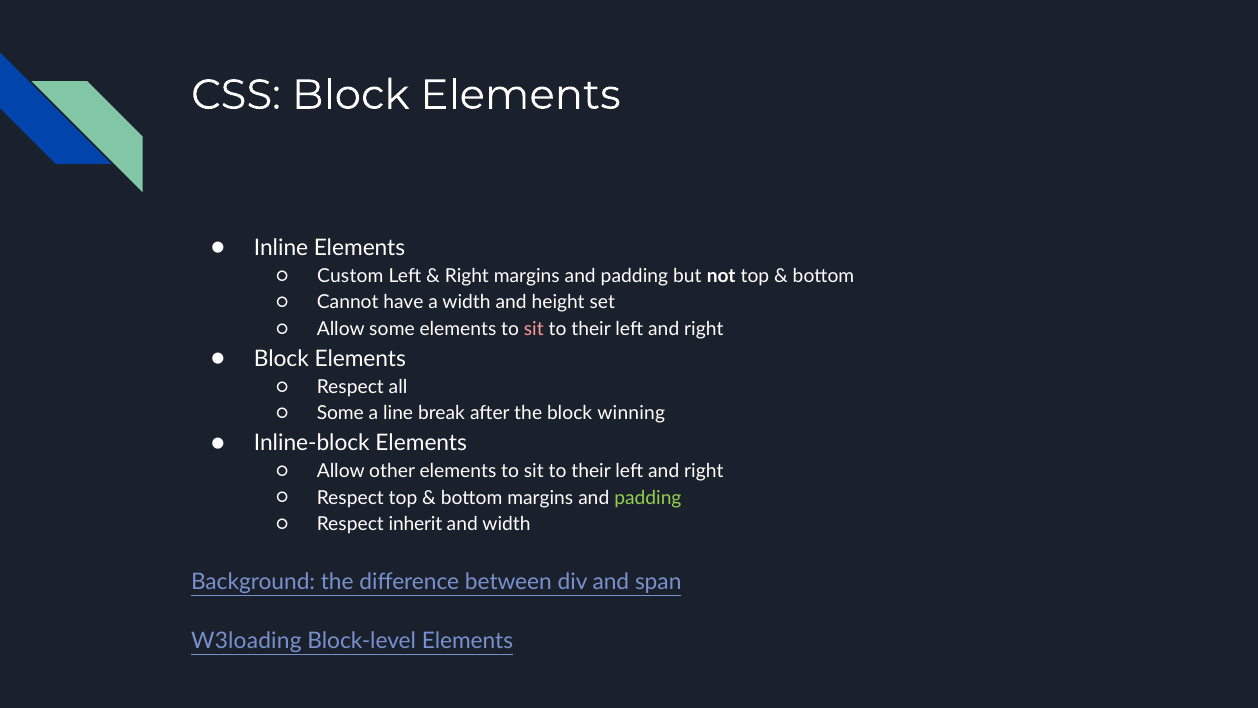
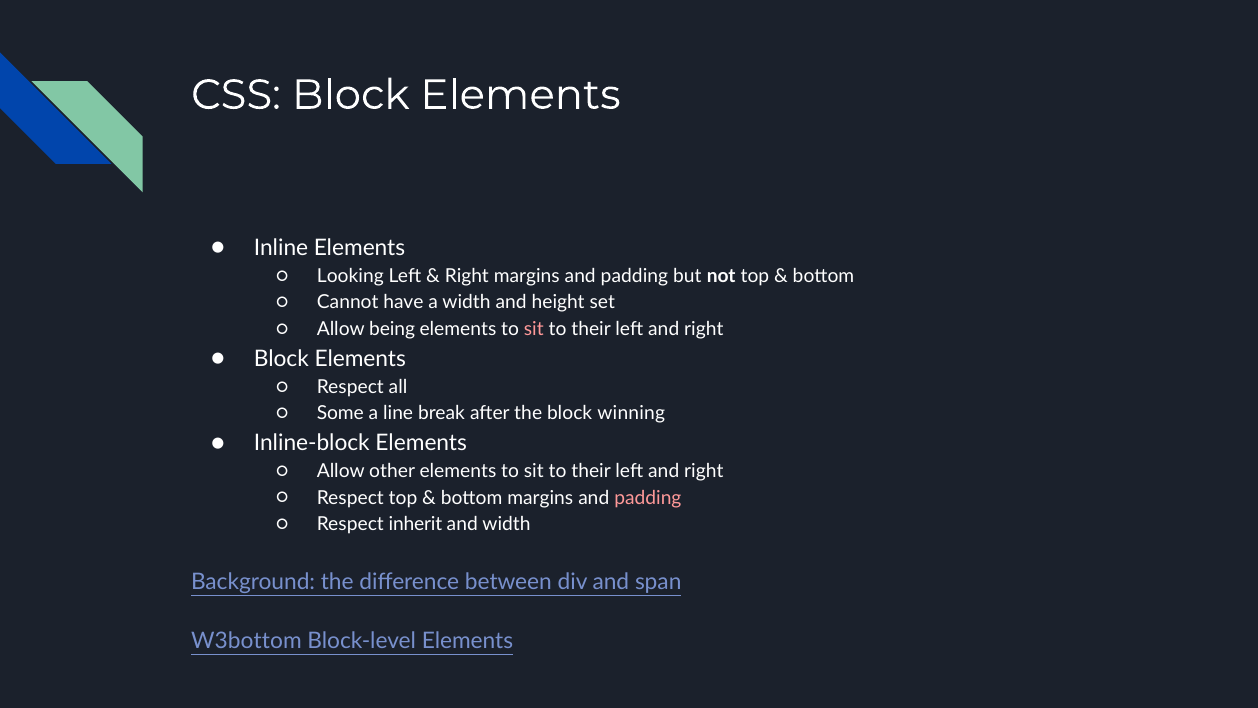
Custom: Custom -> Looking
Allow some: some -> being
padding at (648, 498) colour: light green -> pink
W3loading: W3loading -> W3bottom
